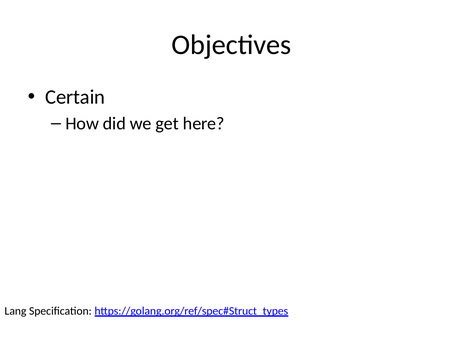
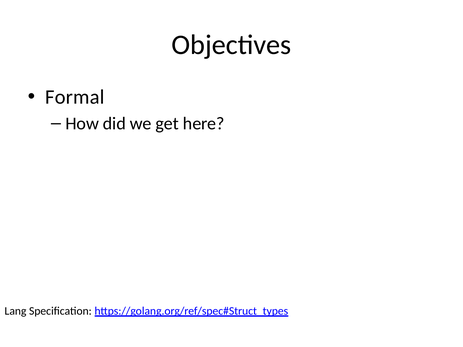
Certain: Certain -> Formal
